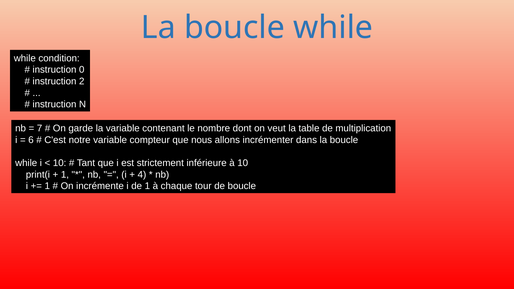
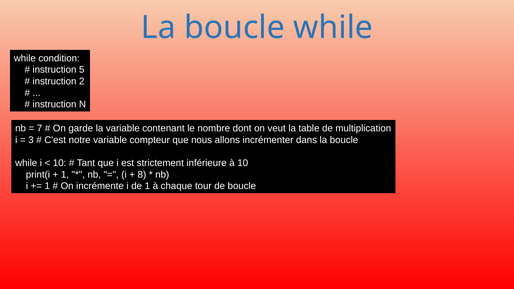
0: 0 -> 5
6: 6 -> 3
4: 4 -> 8
